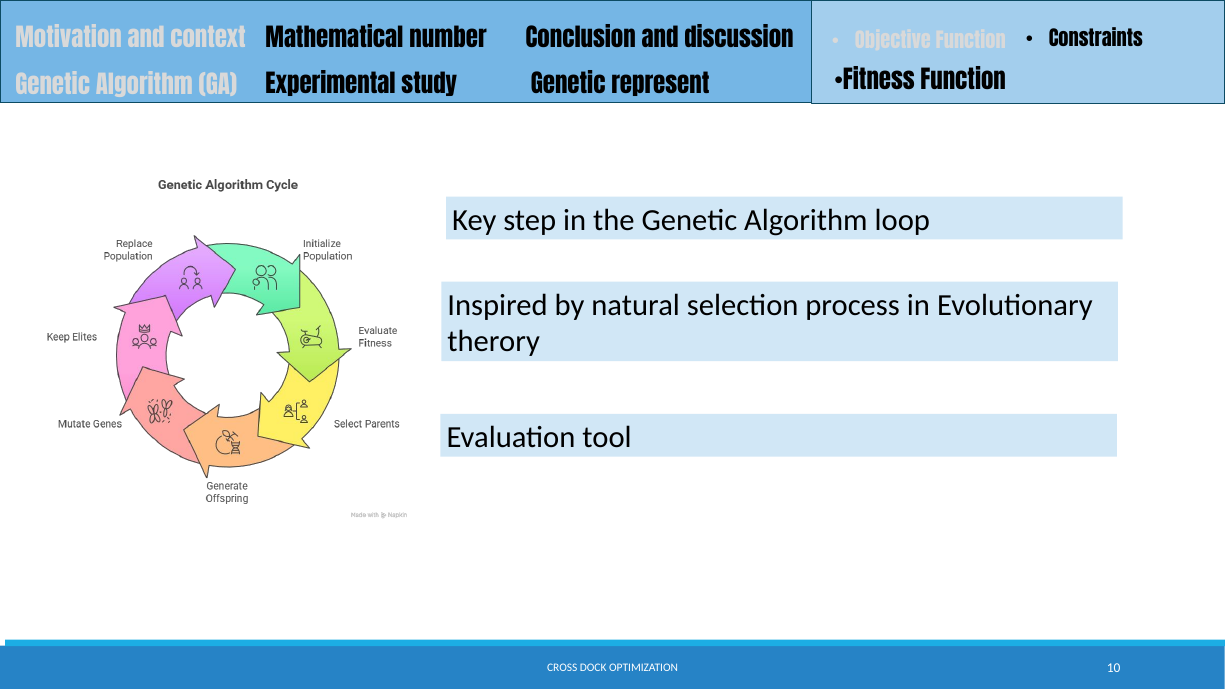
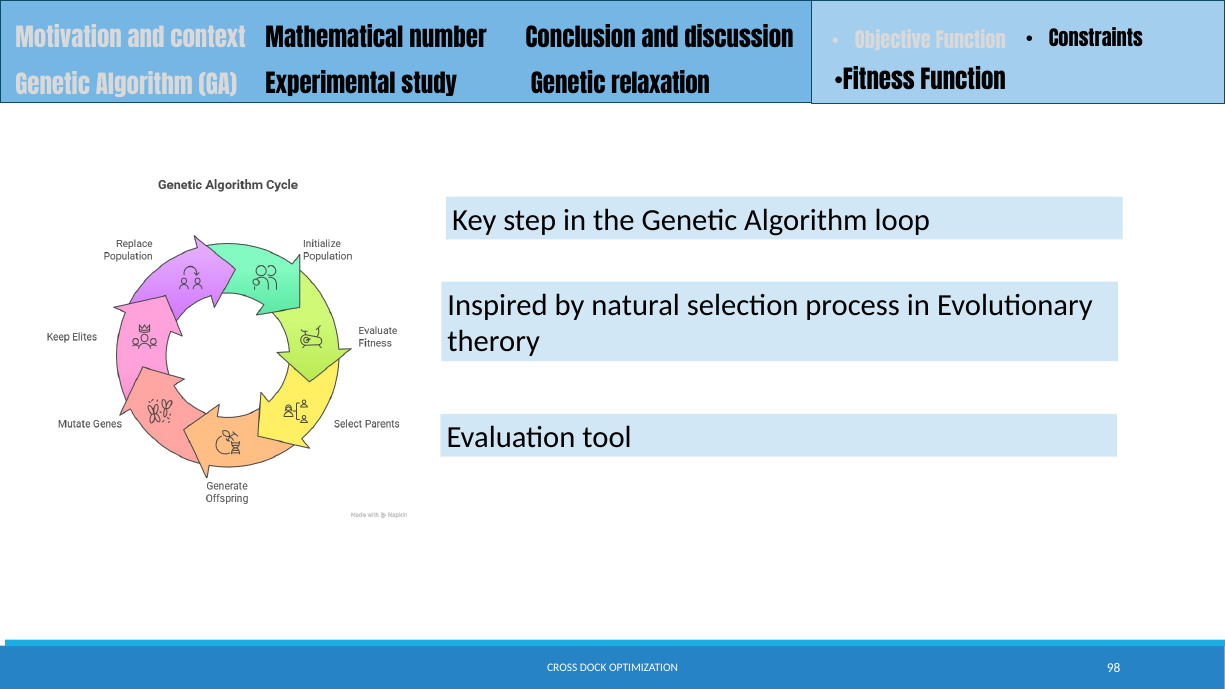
represent: represent -> relaxation
10: 10 -> 98
